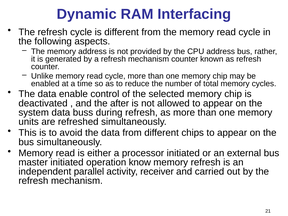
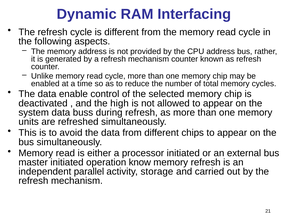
after: after -> high
receiver: receiver -> storage
